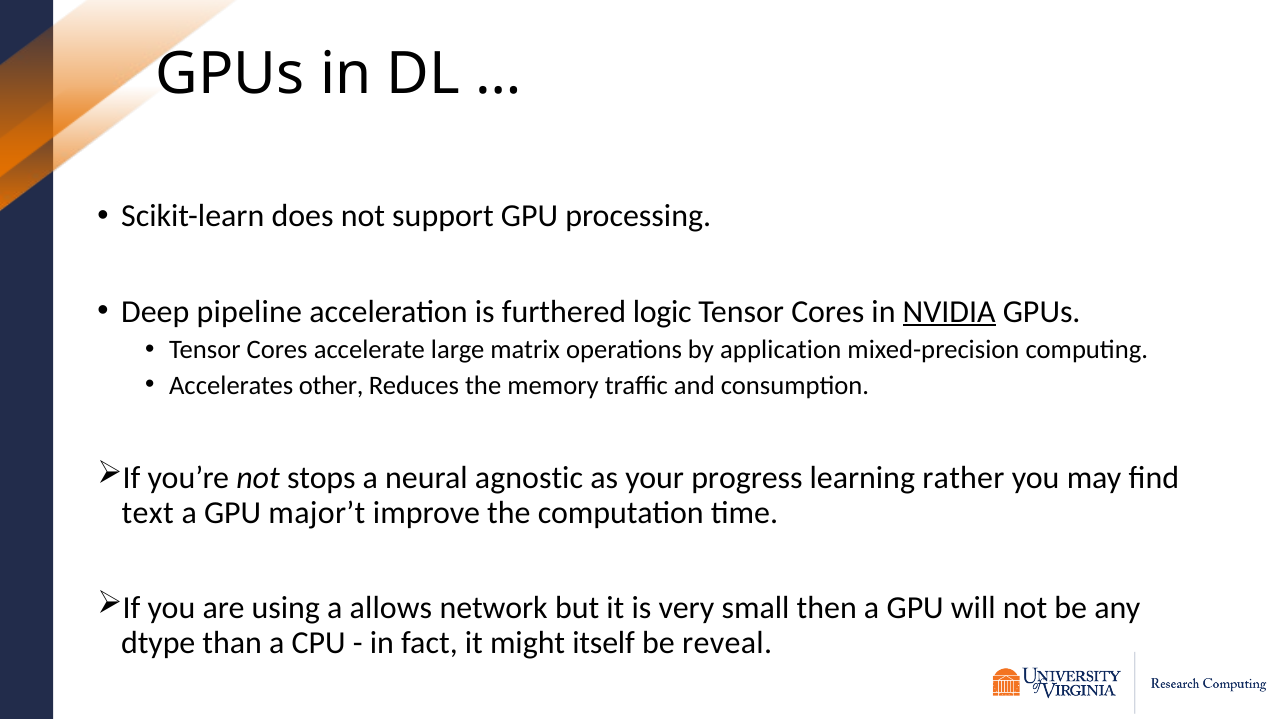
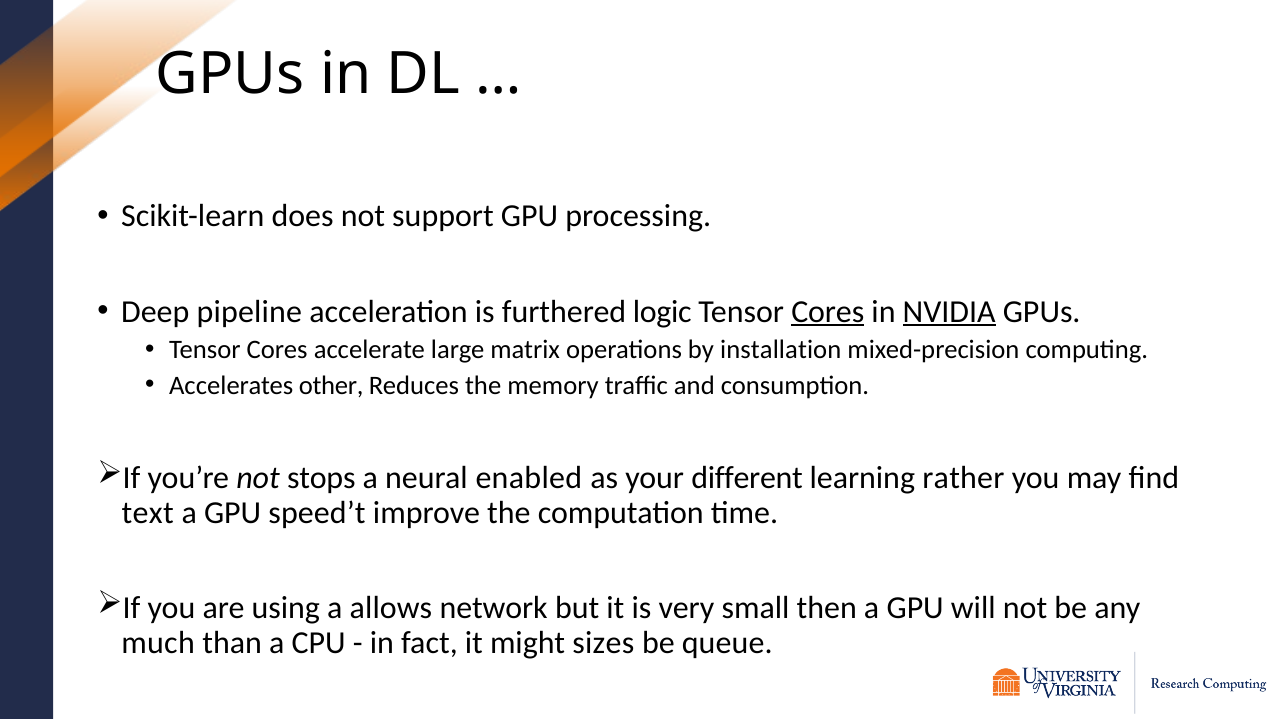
Cores at (828, 311) underline: none -> present
application: application -> installation
agnostic: agnostic -> enabled
progress: progress -> different
major’t: major’t -> speed’t
dtype: dtype -> much
itself: itself -> sizes
reveal: reveal -> queue
